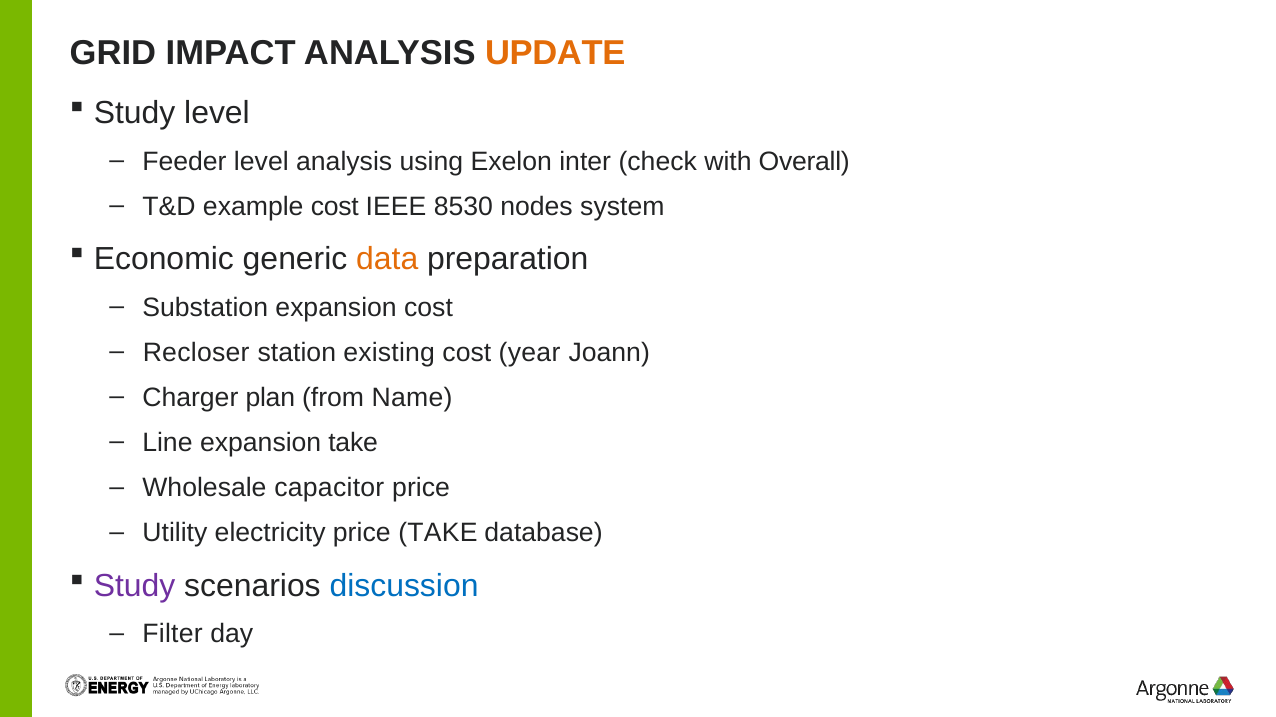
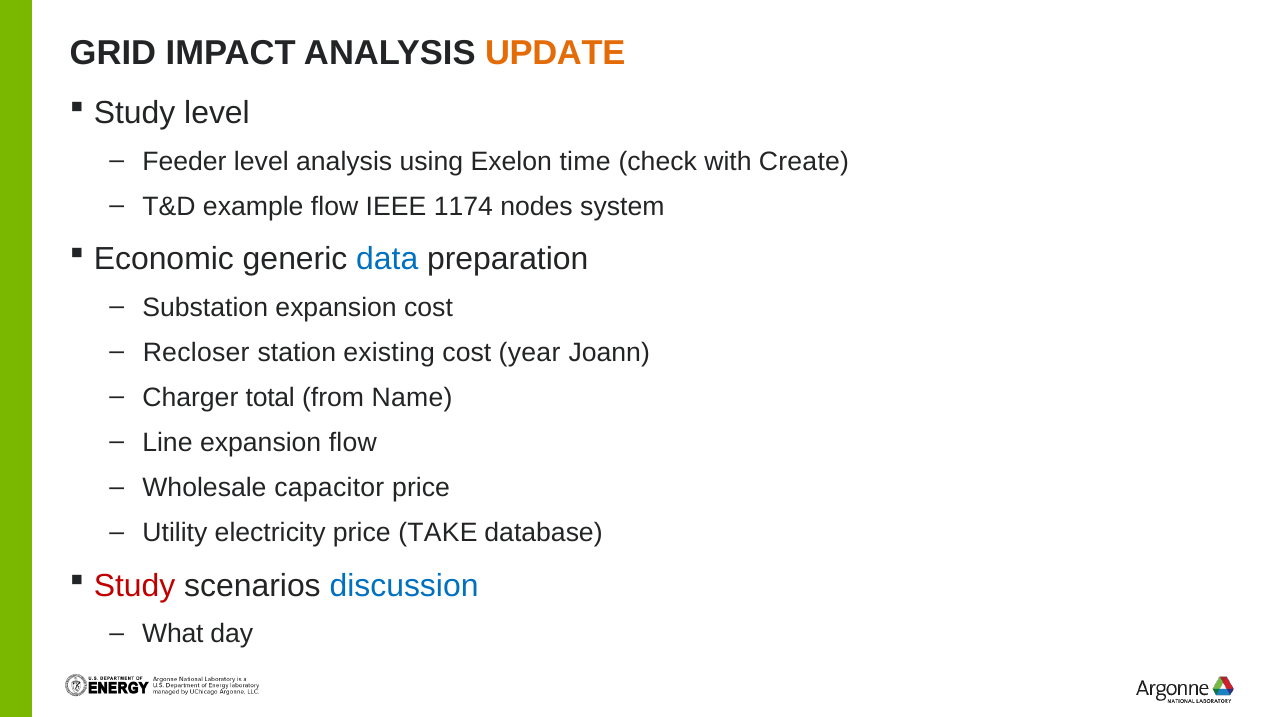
inter: inter -> time
Overall: Overall -> Create
example cost: cost -> flow
8530: 8530 -> 1174
data colour: orange -> blue
plan: plan -> total
expansion take: take -> flow
Study at (135, 586) colour: purple -> red
Filter: Filter -> What
